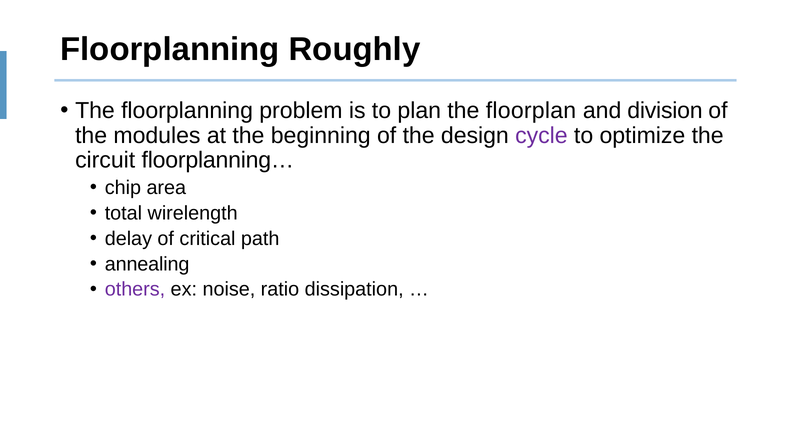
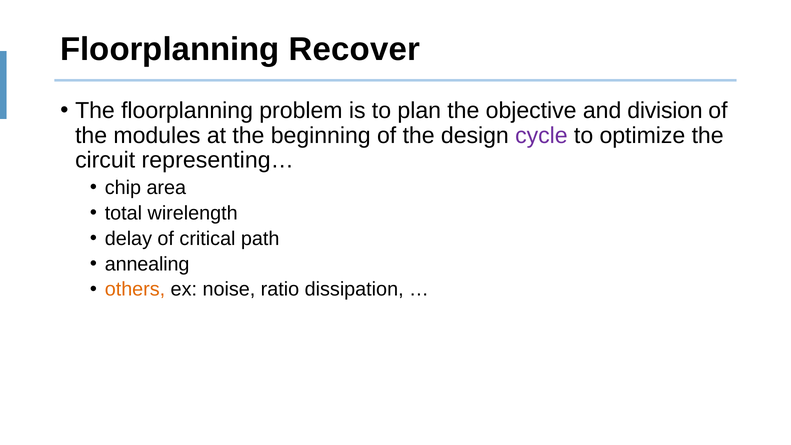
Roughly: Roughly -> Recover
floorplan: floorplan -> objective
floorplanning…: floorplanning… -> representing…
others colour: purple -> orange
